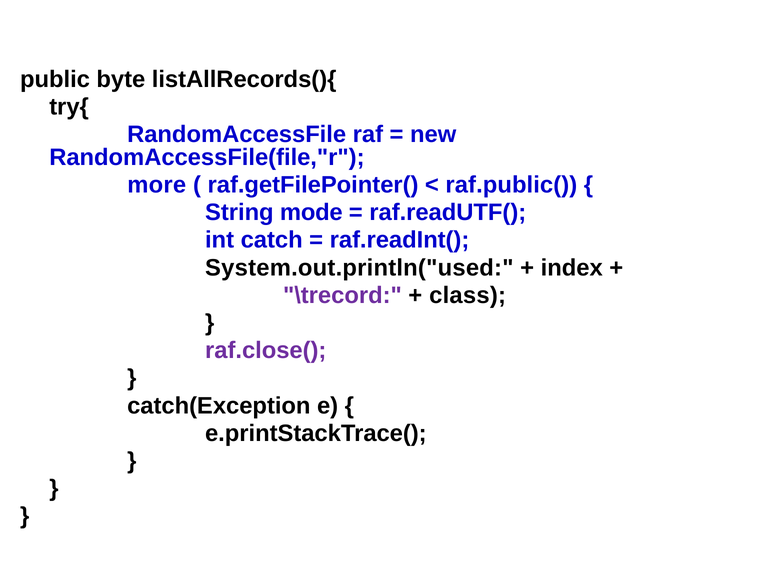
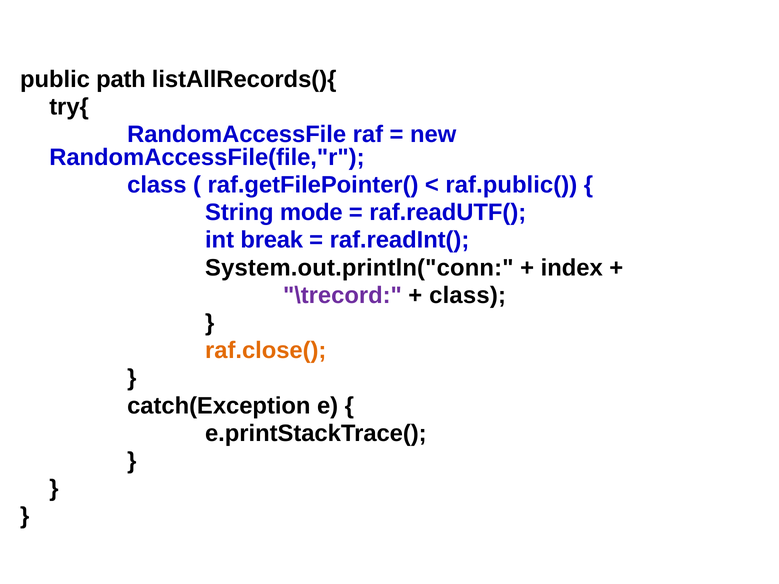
byte: byte -> path
more at (157, 185): more -> class
catch: catch -> break
System.out.println("used: System.out.println("used -> System.out.println("conn
raf.close( colour: purple -> orange
